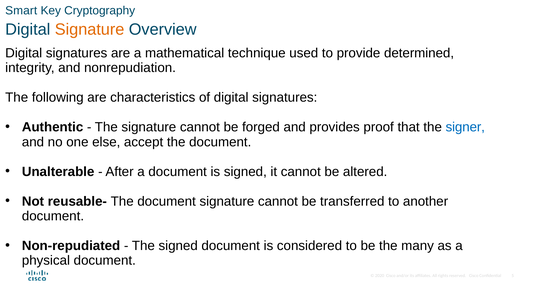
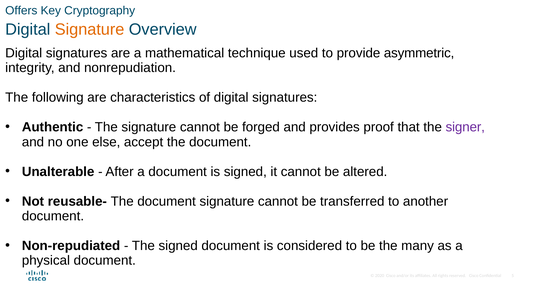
Smart: Smart -> Offers
determined: determined -> asymmetric
signer colour: blue -> purple
